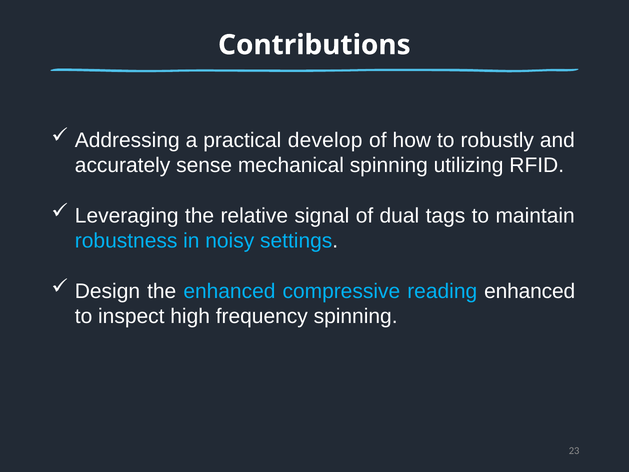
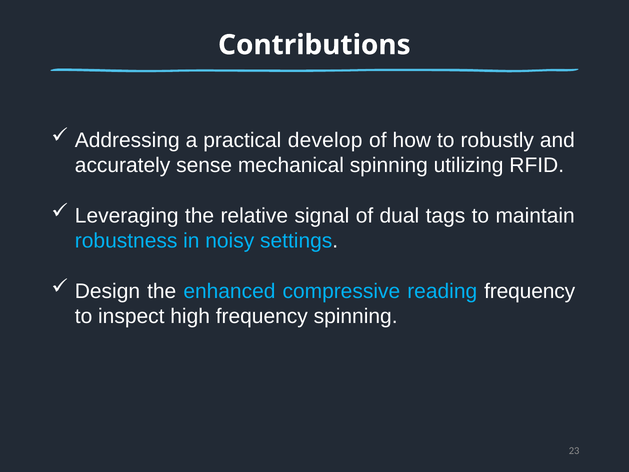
reading enhanced: enhanced -> frequency
